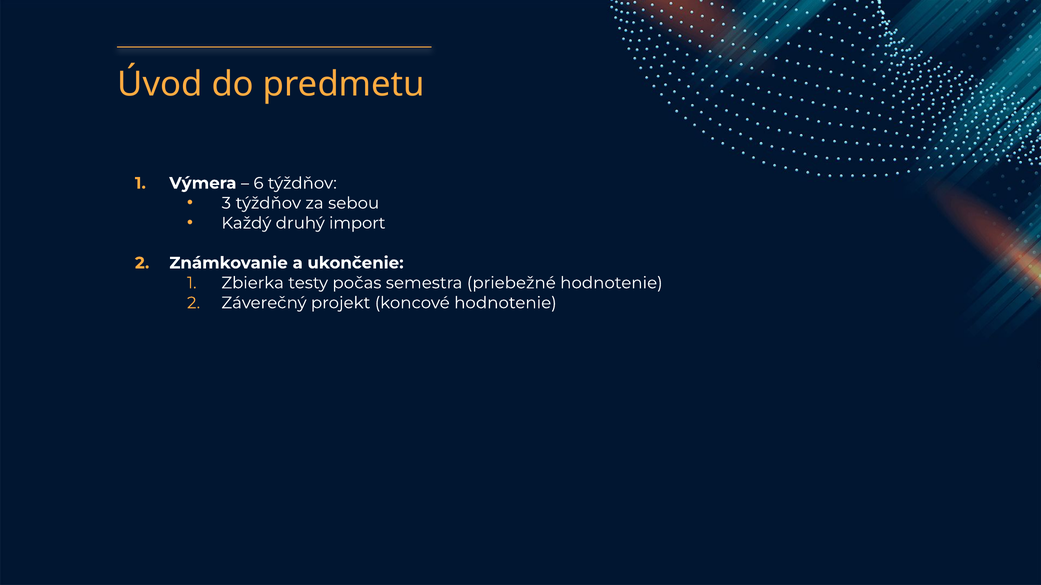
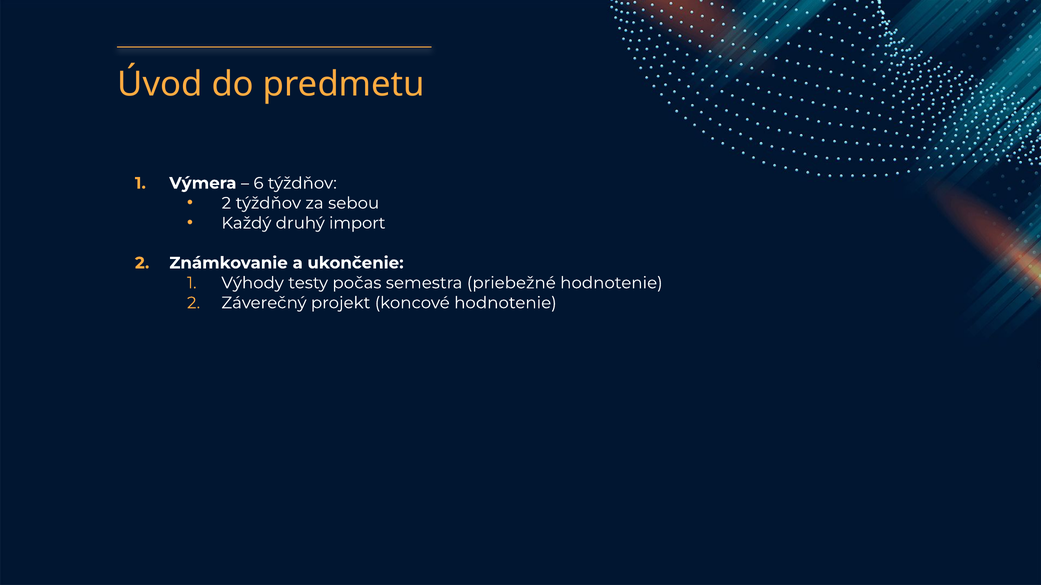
3 at (226, 203): 3 -> 2
Zbierka: Zbierka -> Výhody
